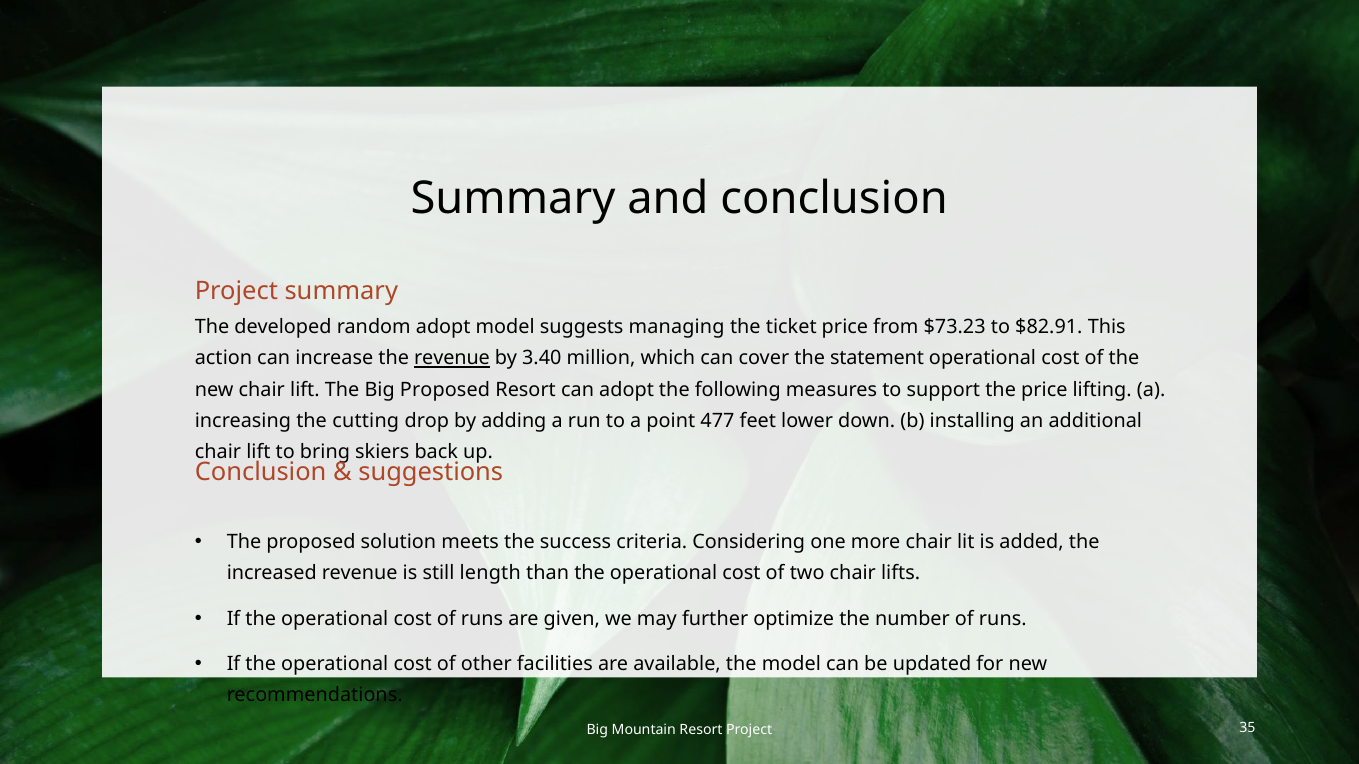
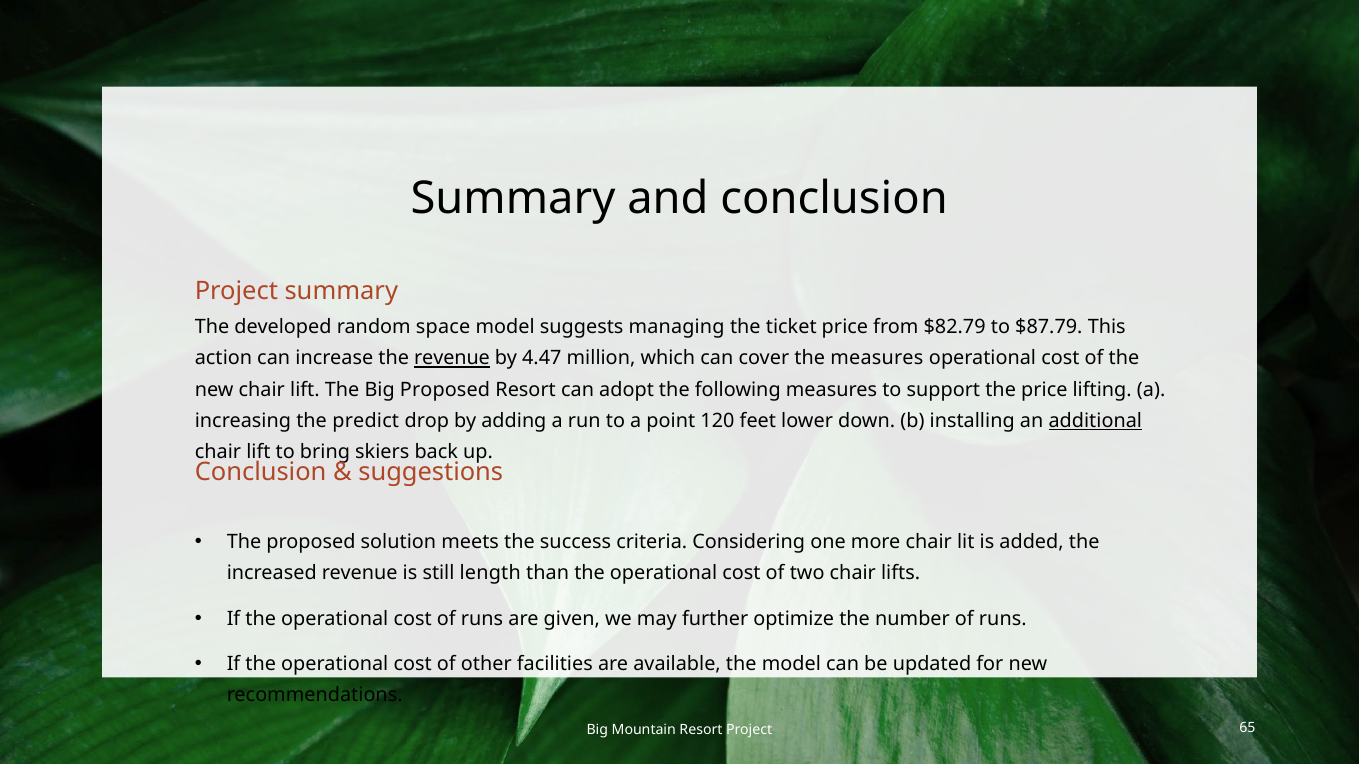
random adopt: adopt -> space
$73.23: $73.23 -> $82.79
$82.91: $82.91 -> $87.79
3.40: 3.40 -> 4.47
the statement: statement -> measures
cutting: cutting -> predict
477: 477 -> 120
additional underline: none -> present
35: 35 -> 65
